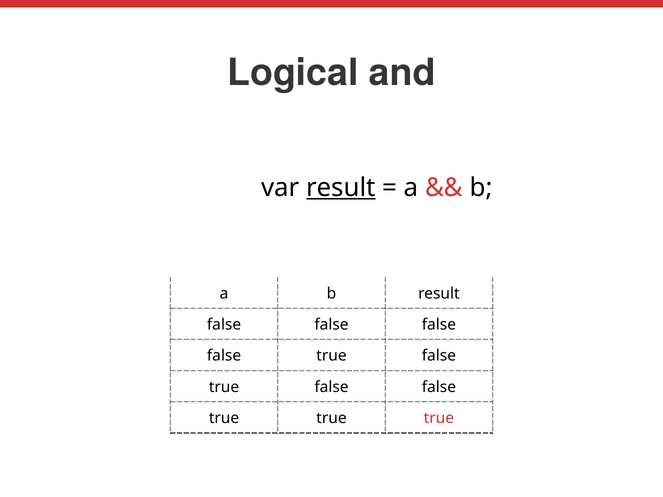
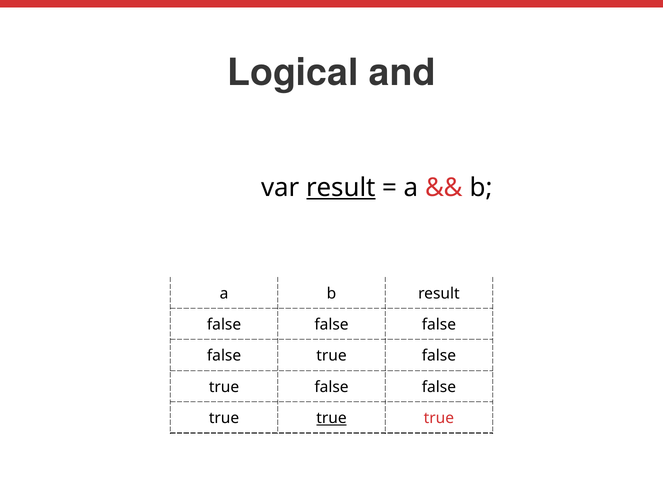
true at (332, 418) underline: none -> present
